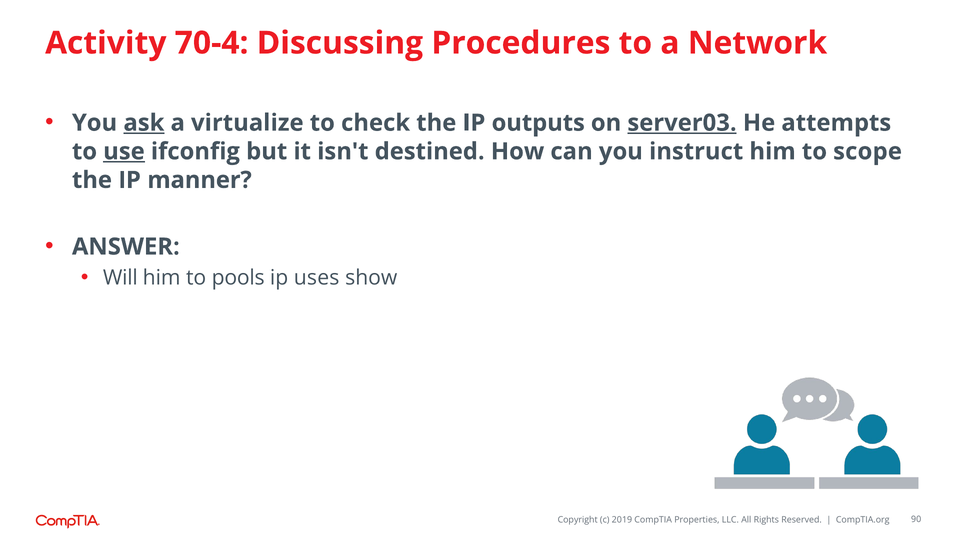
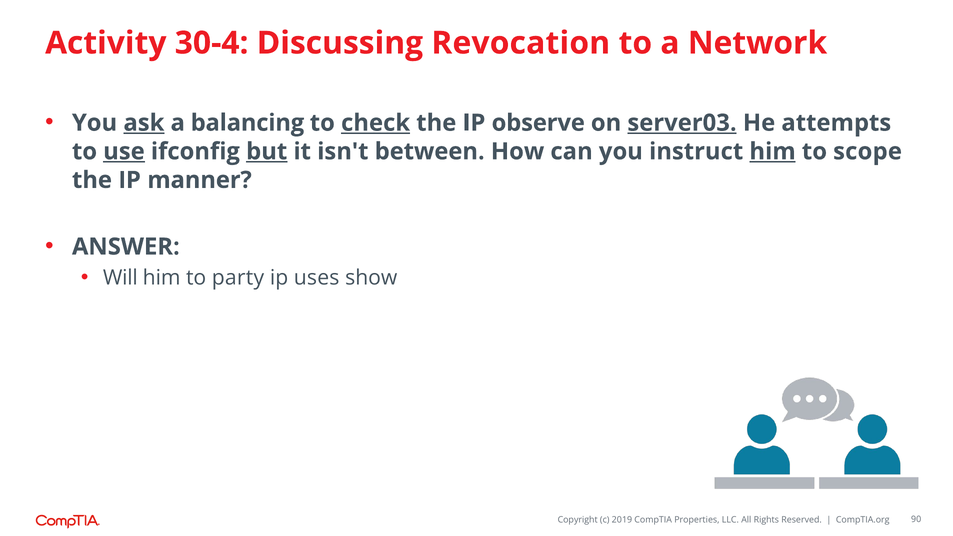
70-4: 70-4 -> 30-4
Procedures: Procedures -> Revocation
virtualize: virtualize -> balancing
check underline: none -> present
outputs: outputs -> observe
but underline: none -> present
destined: destined -> between
him at (773, 151) underline: none -> present
pools: pools -> party
